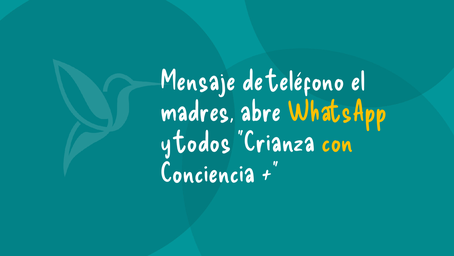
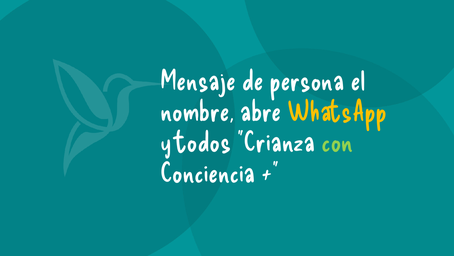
teléfono: teléfono -> persona
madres: madres -> nombre
con colour: yellow -> light green
